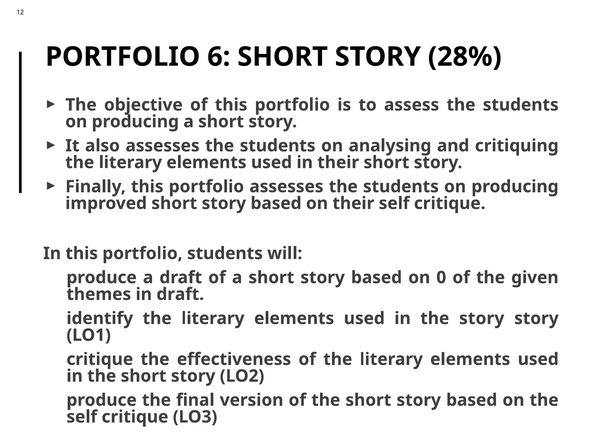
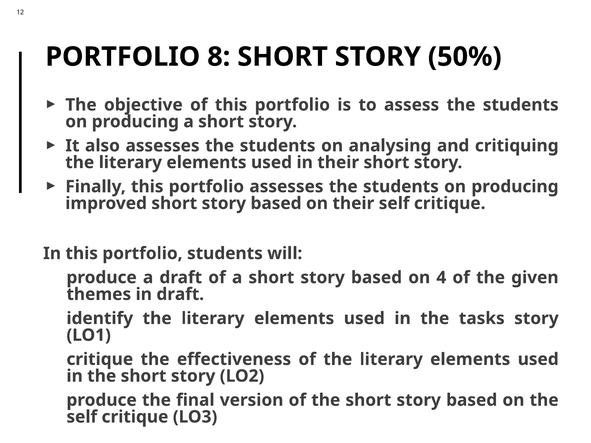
6: 6 -> 8
28%: 28% -> 50%
0: 0 -> 4
the story: story -> tasks
